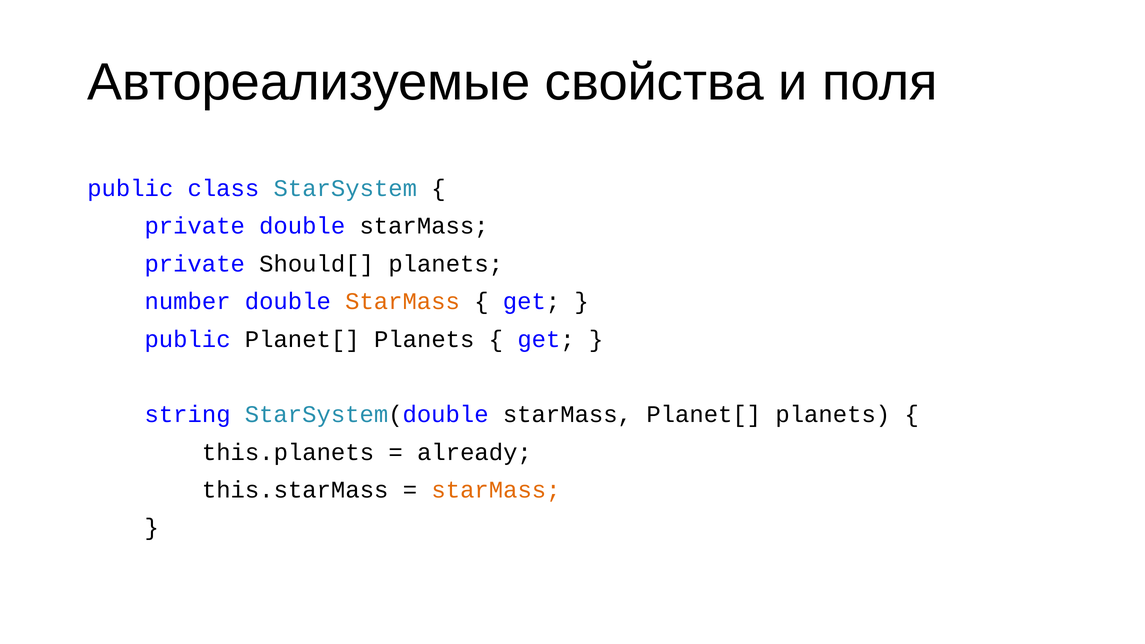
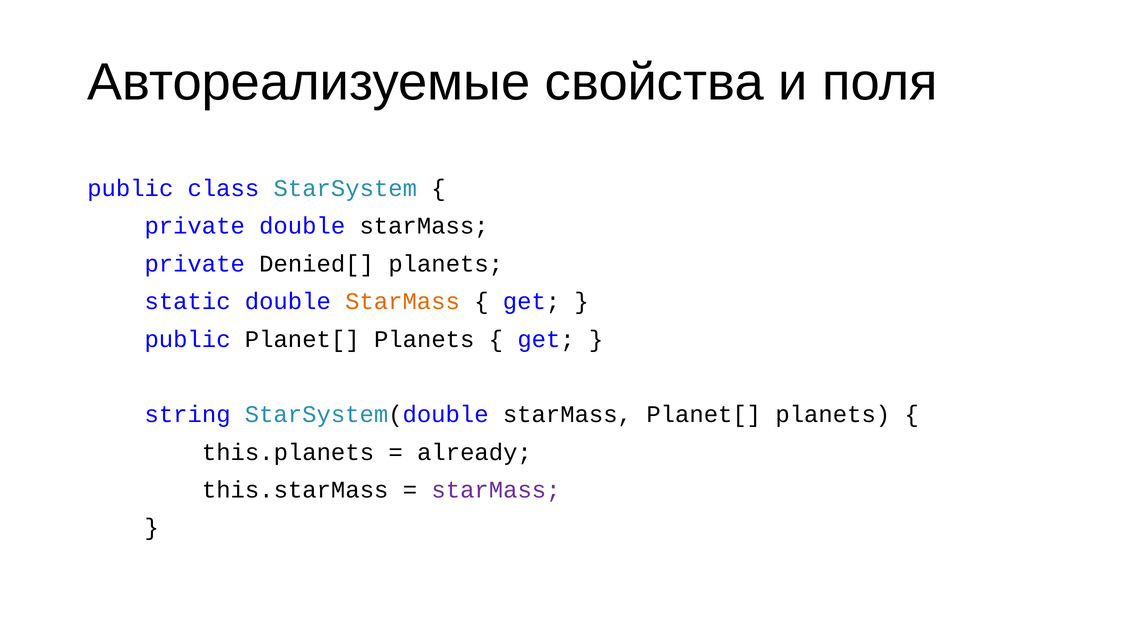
Should[: Should[ -> Denied[
number: number -> static
starMass at (496, 490) colour: orange -> purple
